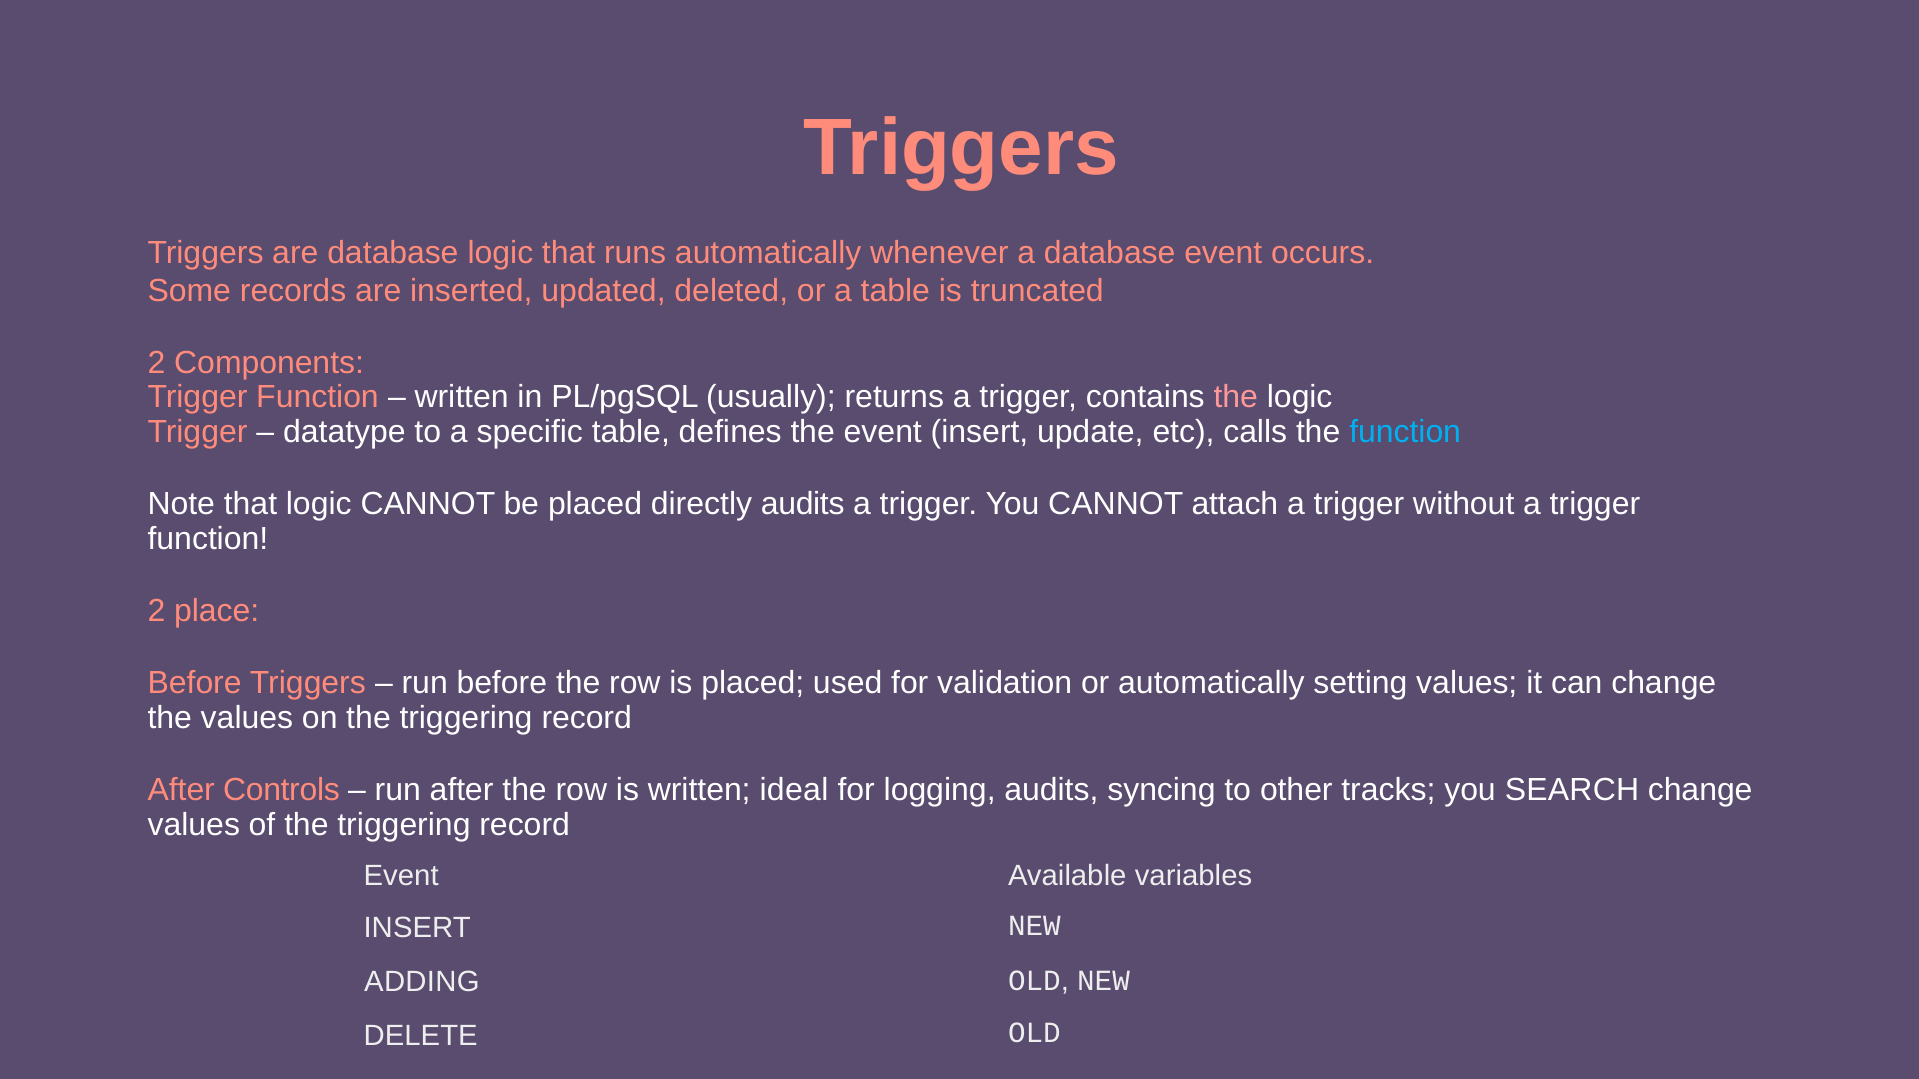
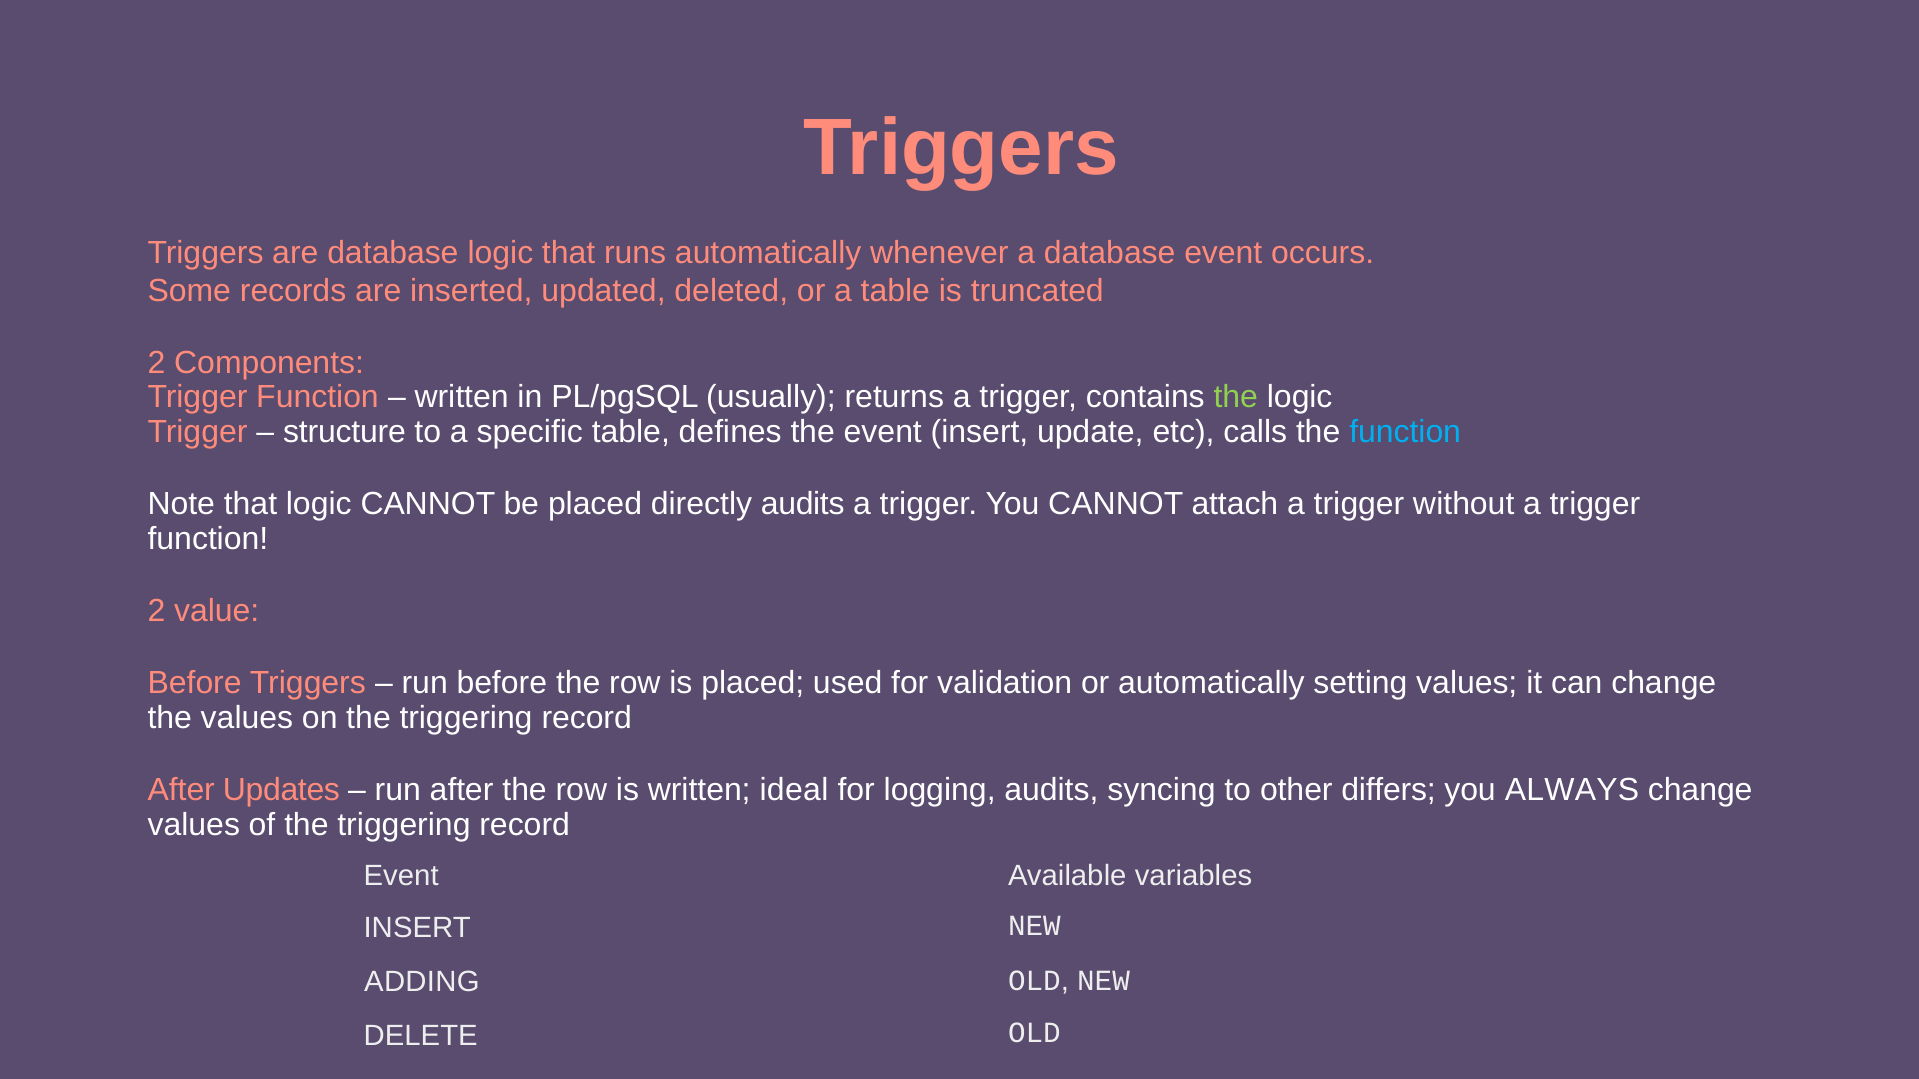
the at (1236, 398) colour: pink -> light green
datatype: datatype -> structure
place: place -> value
Controls: Controls -> Updates
tracks: tracks -> differs
SEARCH: SEARCH -> ALWAYS
